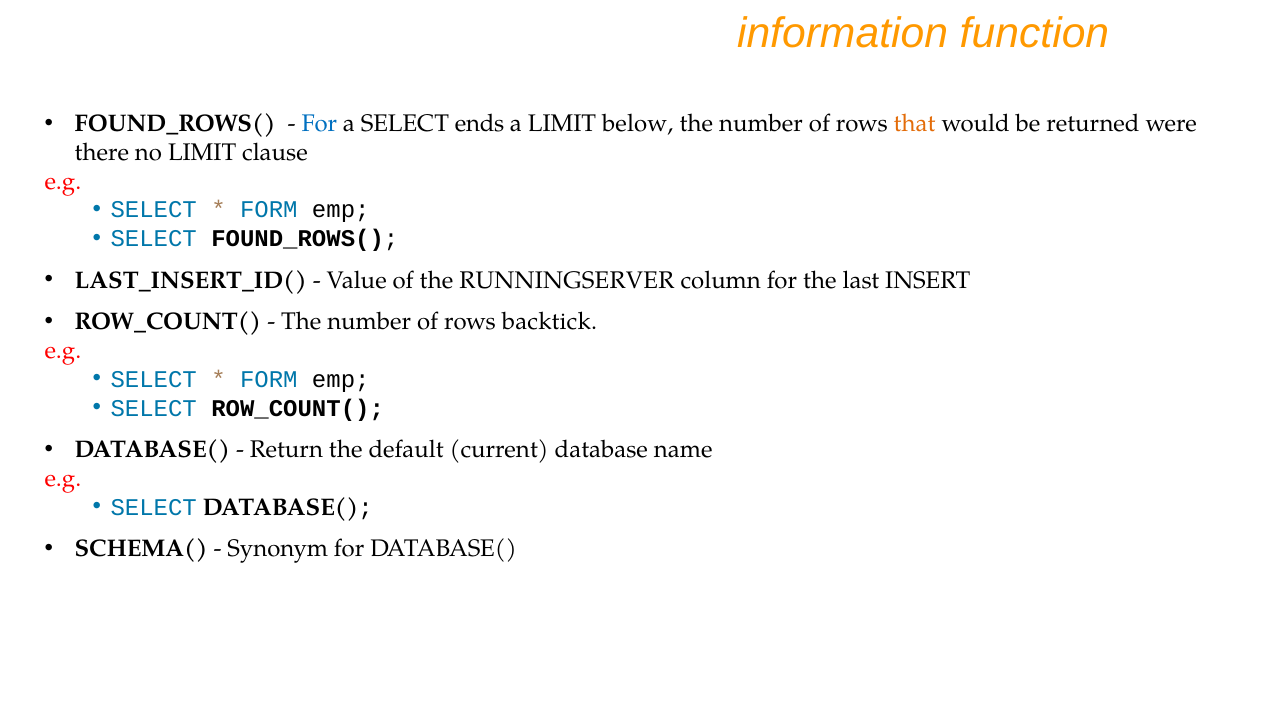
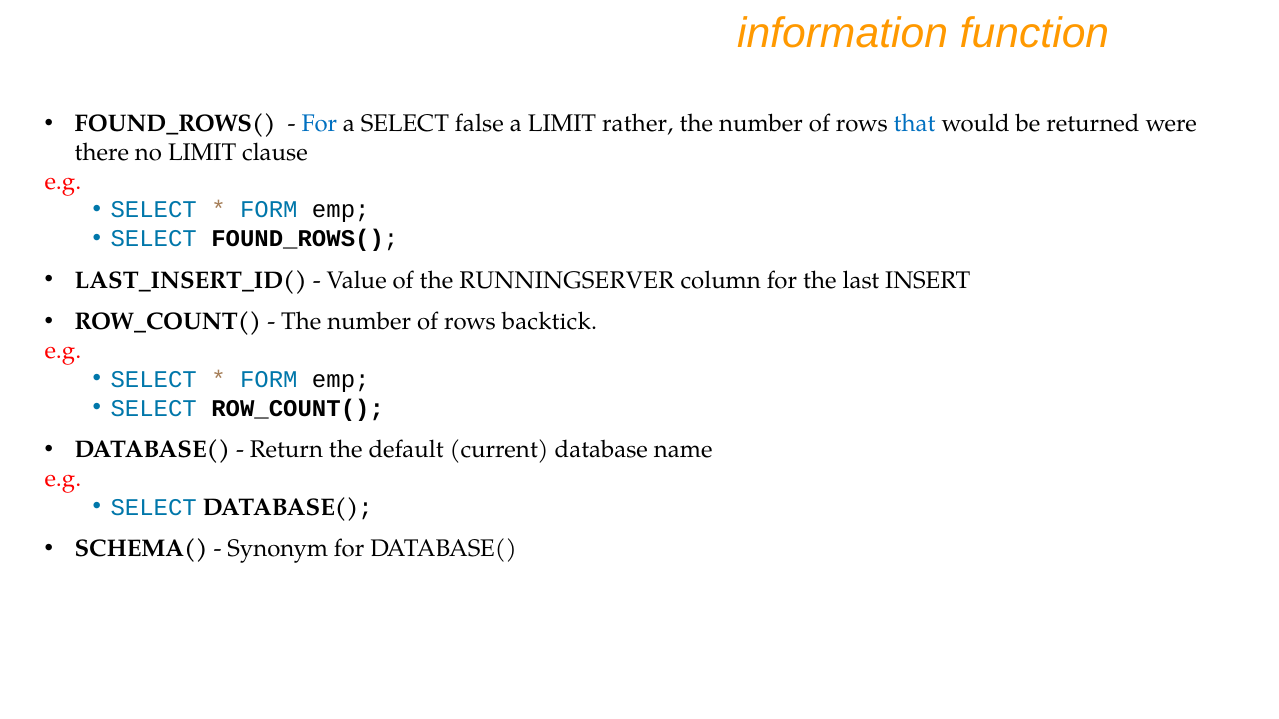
ends: ends -> false
below: below -> rather
that colour: orange -> blue
